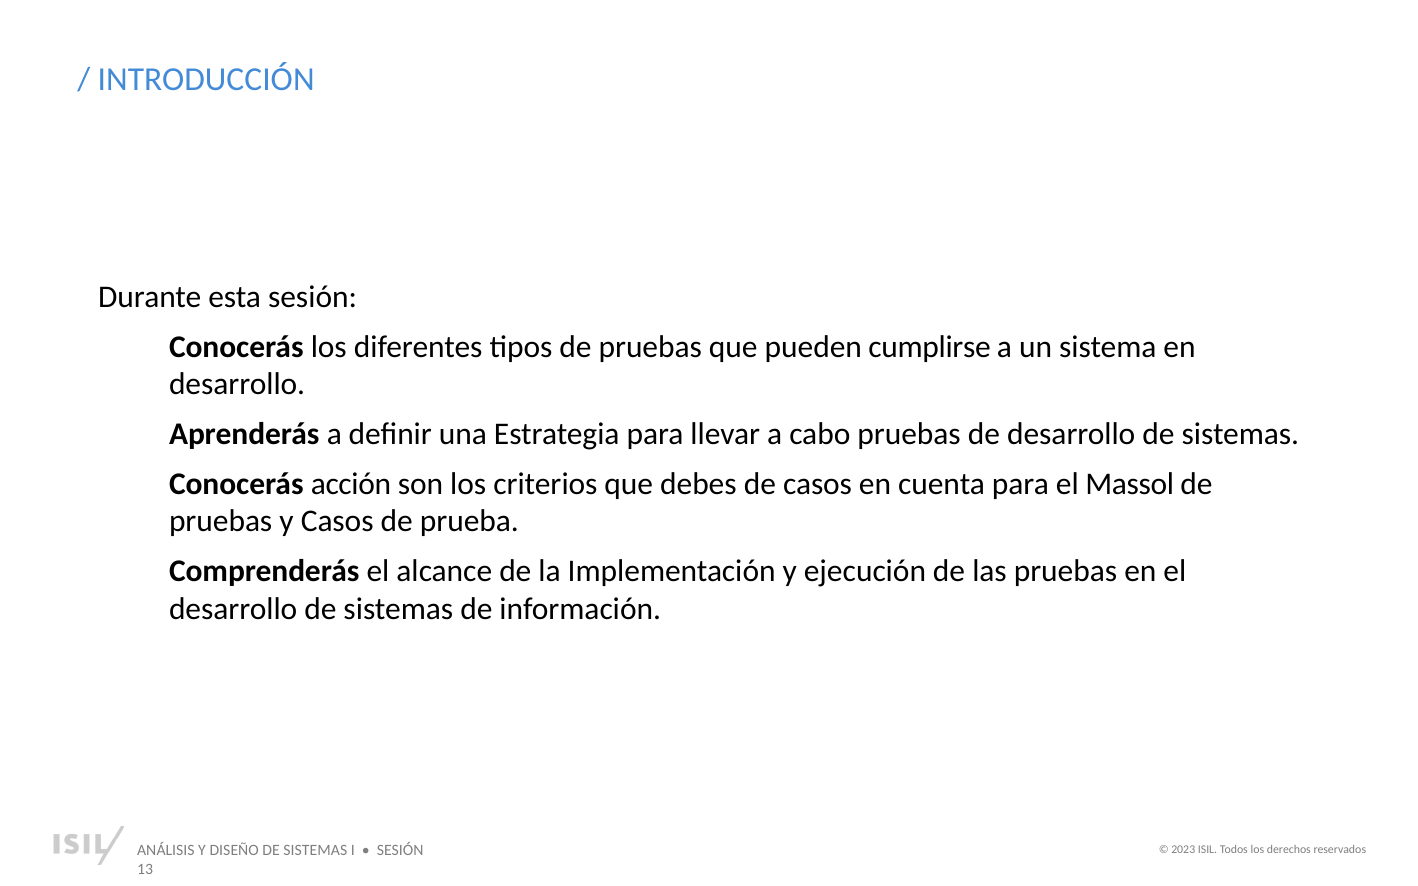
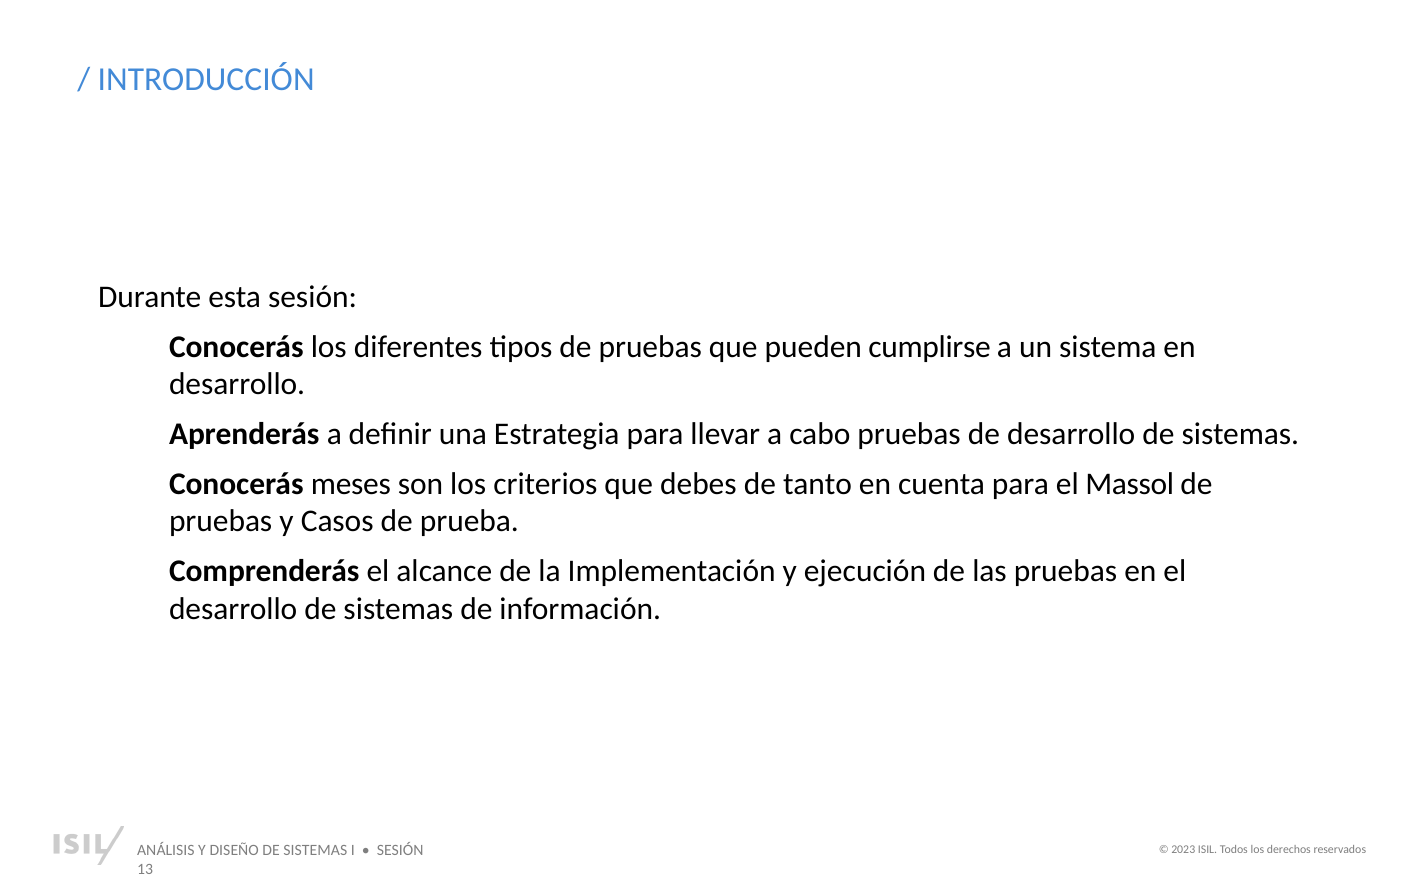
acción: acción -> meses
de casos: casos -> tanto
